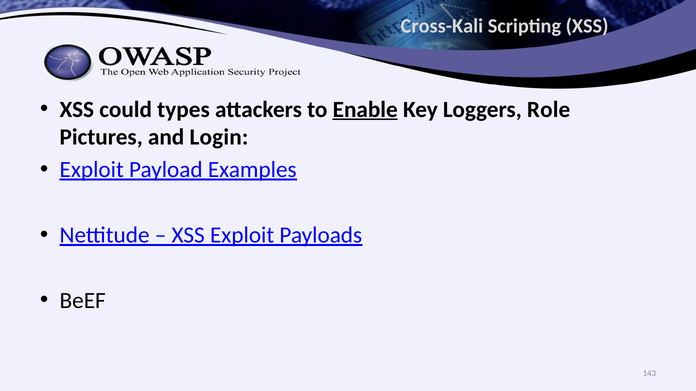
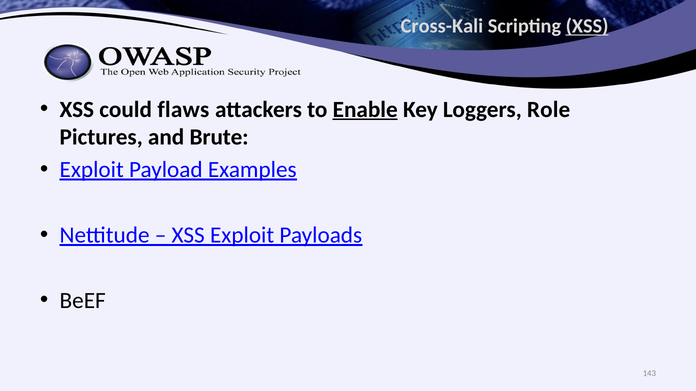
XSS at (587, 26) underline: none -> present
types: types -> flaws
Login: Login -> Brute
